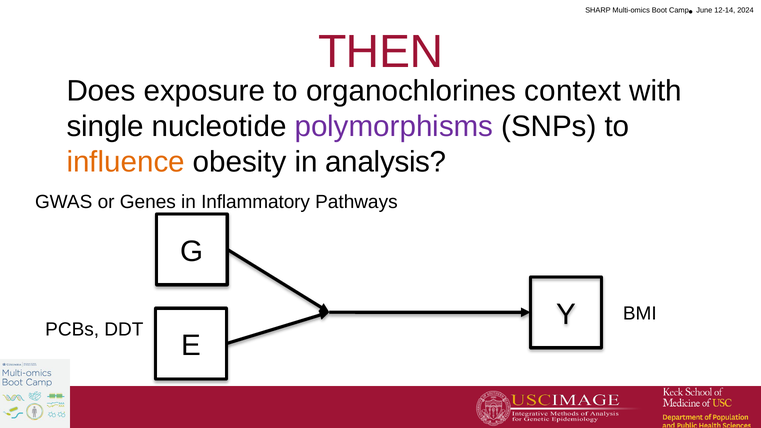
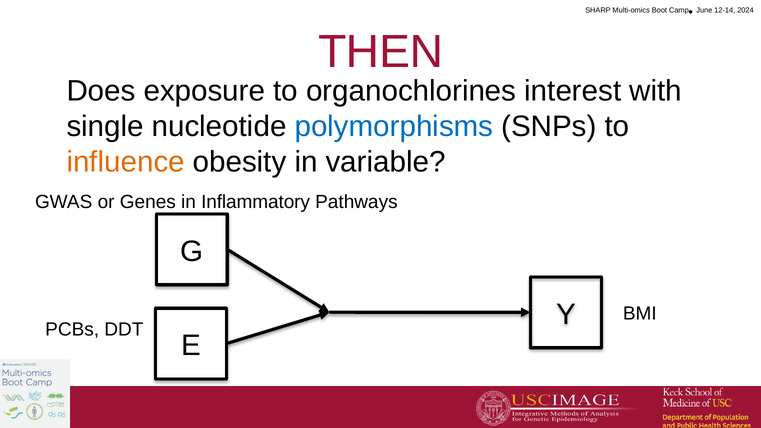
context: context -> interest
polymorphisms colour: purple -> blue
analysis: analysis -> variable
